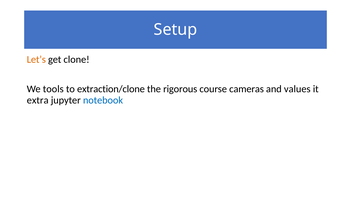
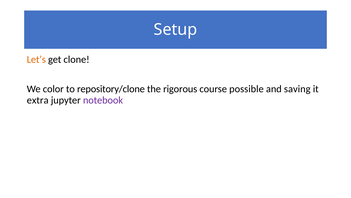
tools: tools -> color
extraction/clone: extraction/clone -> repository/clone
cameras: cameras -> possible
values: values -> saving
notebook colour: blue -> purple
